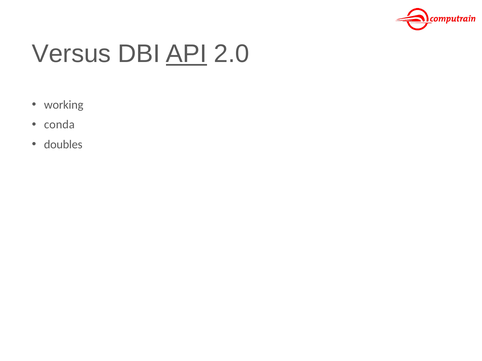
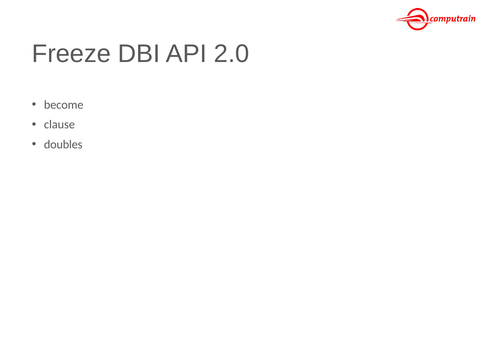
Versus: Versus -> Freeze
API underline: present -> none
working: working -> become
conda: conda -> clause
